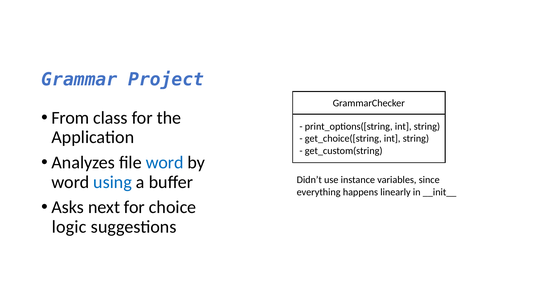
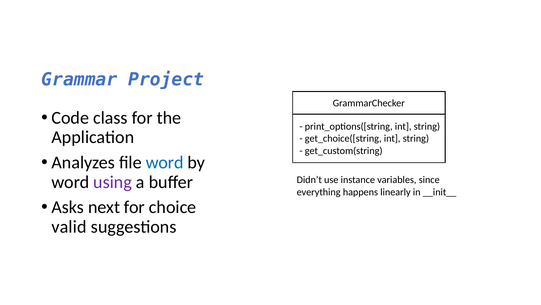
From: From -> Code
using colour: blue -> purple
logic: logic -> valid
